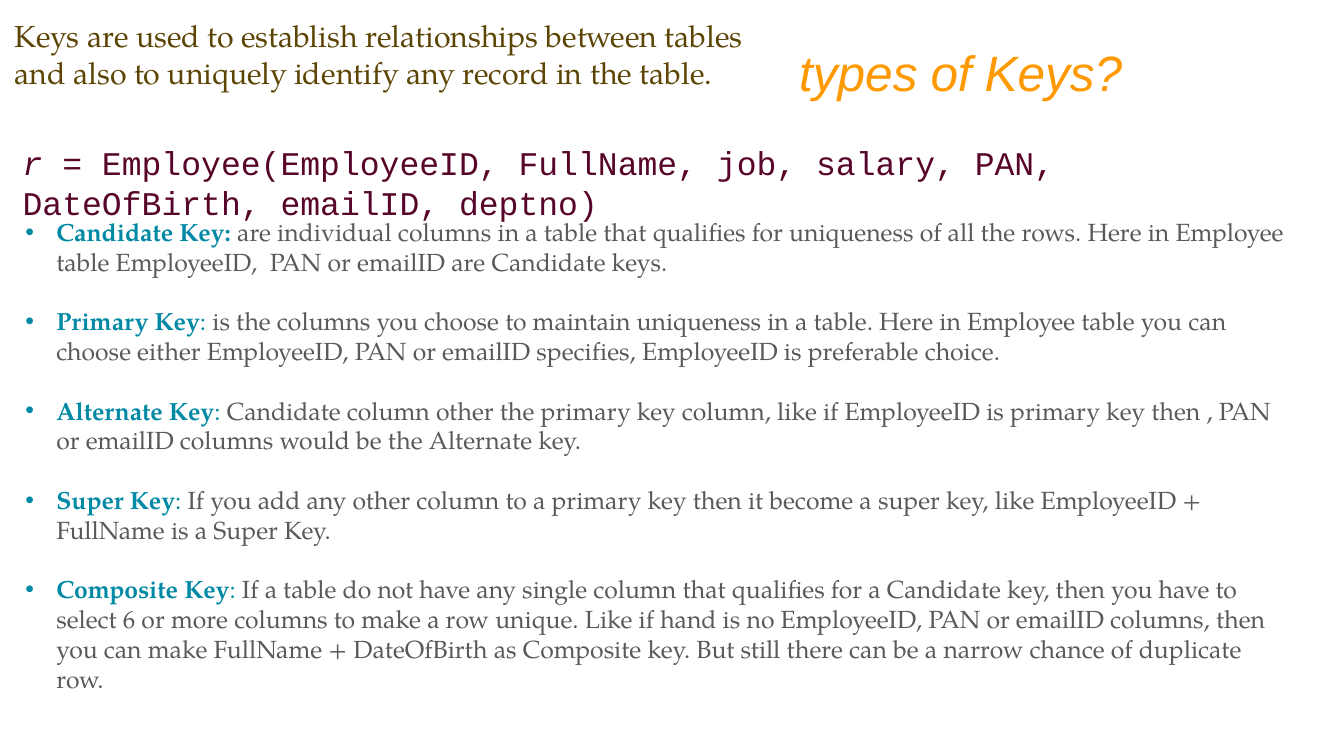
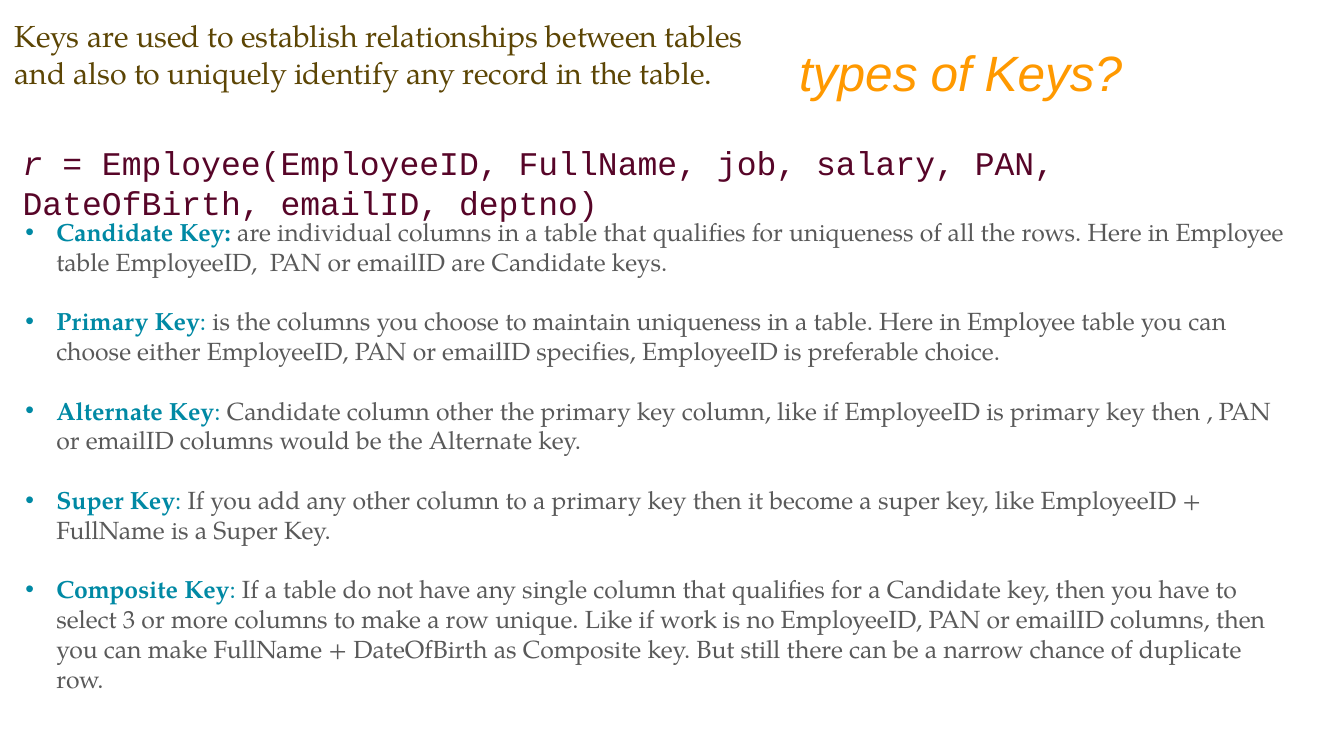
6: 6 -> 3
hand: hand -> work
